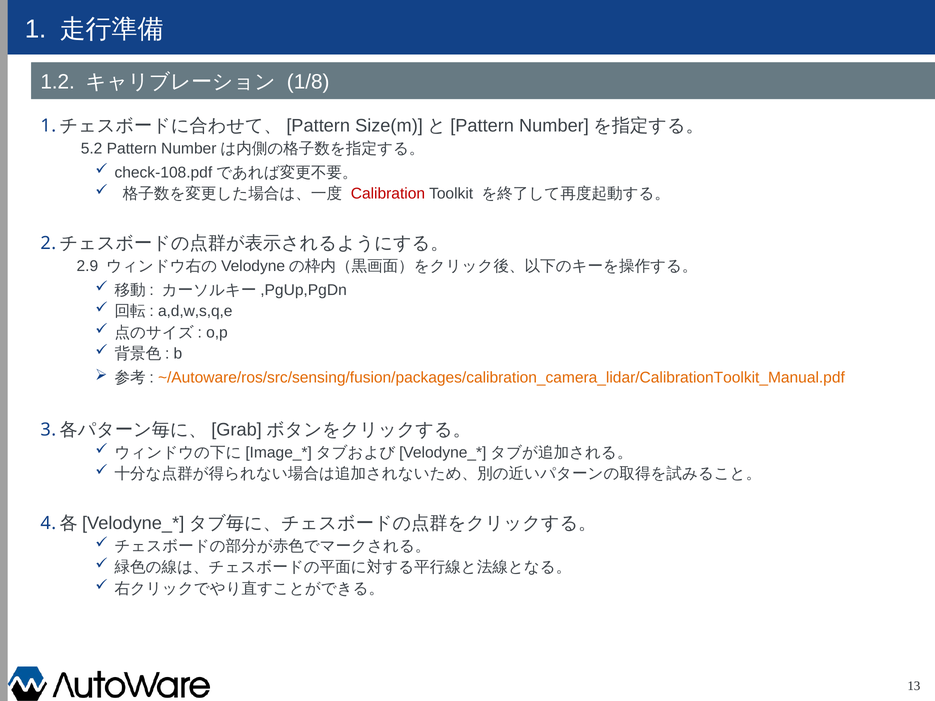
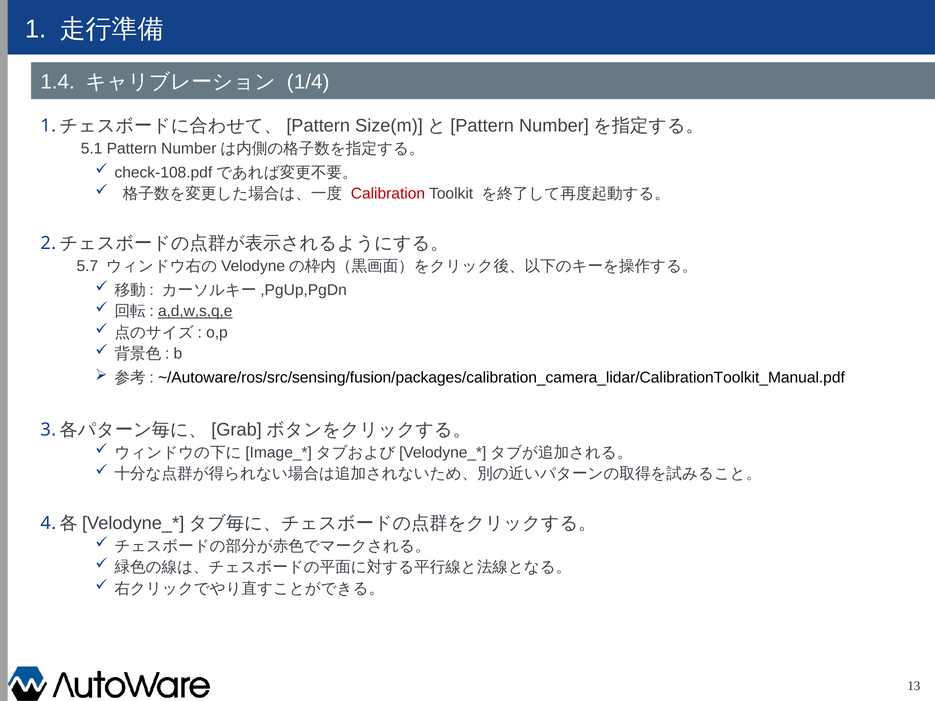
1.2: 1.2 -> 1.4
1/8: 1/8 -> 1/4
5.2: 5.2 -> 5.1
2.9: 2.9 -> 5.7
a,d,w,s,q,e underline: none -> present
~/Autoware/ros/src/sensing/fusion/packages/calibration_camera_lidar/CalibrationToolkit_Manual.pdf colour: orange -> black
